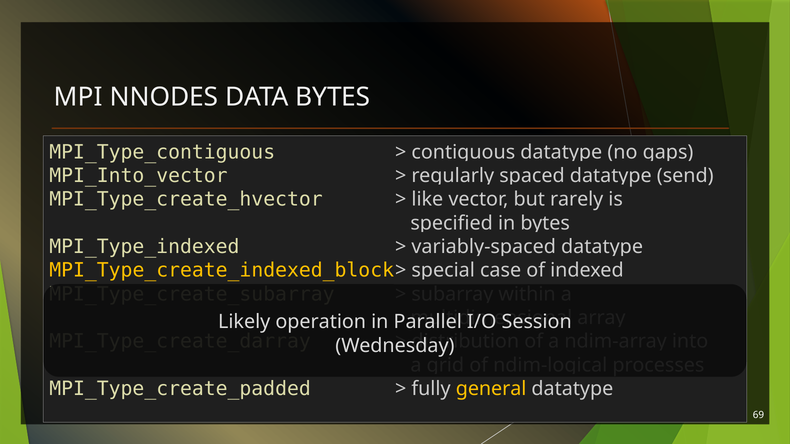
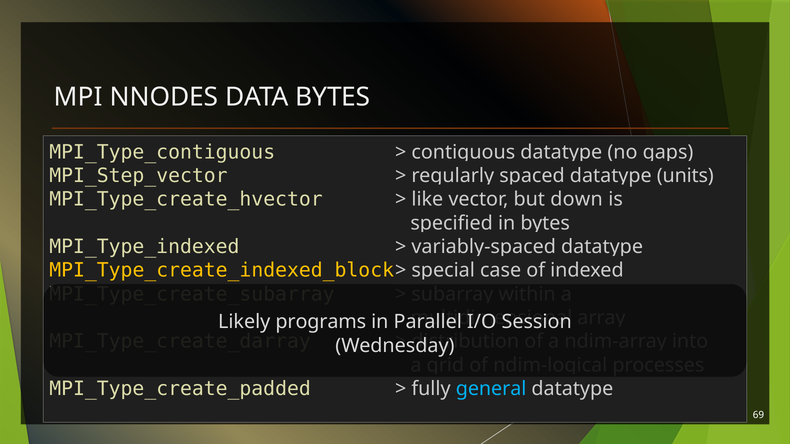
MPI_Into_vector: MPI_Into_vector -> MPI_Step_vector
send: send -> units
rarely: rarely -> down
operation: operation -> programs
general colour: yellow -> light blue
